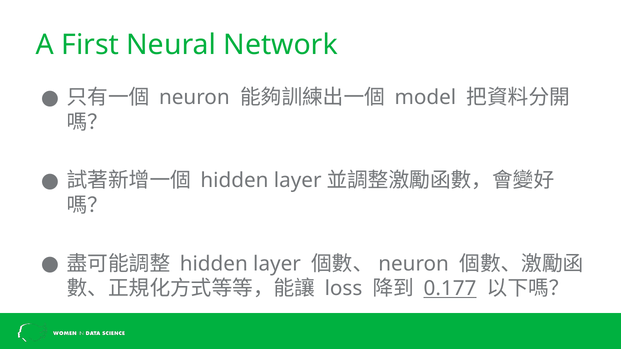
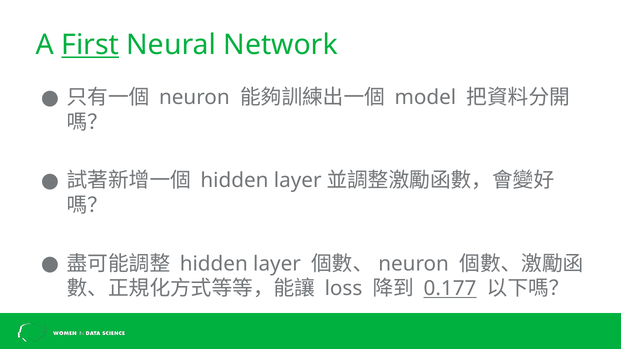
First underline: none -> present
